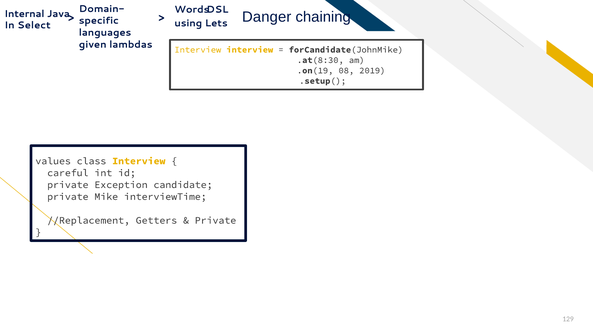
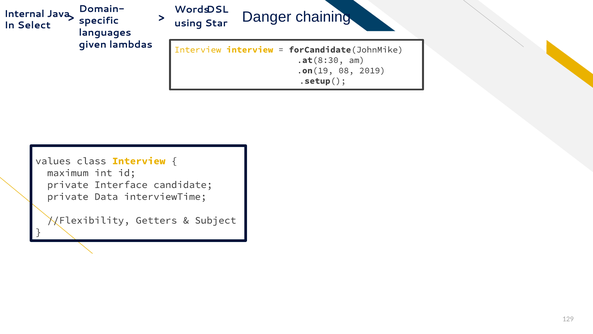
Lets: Lets -> Star
careful: careful -> maximum
Exception: Exception -> Interface
Mike: Mike -> Data
//Replacement: //Replacement -> //Flexibility
Private at (216, 220): Private -> Subject
